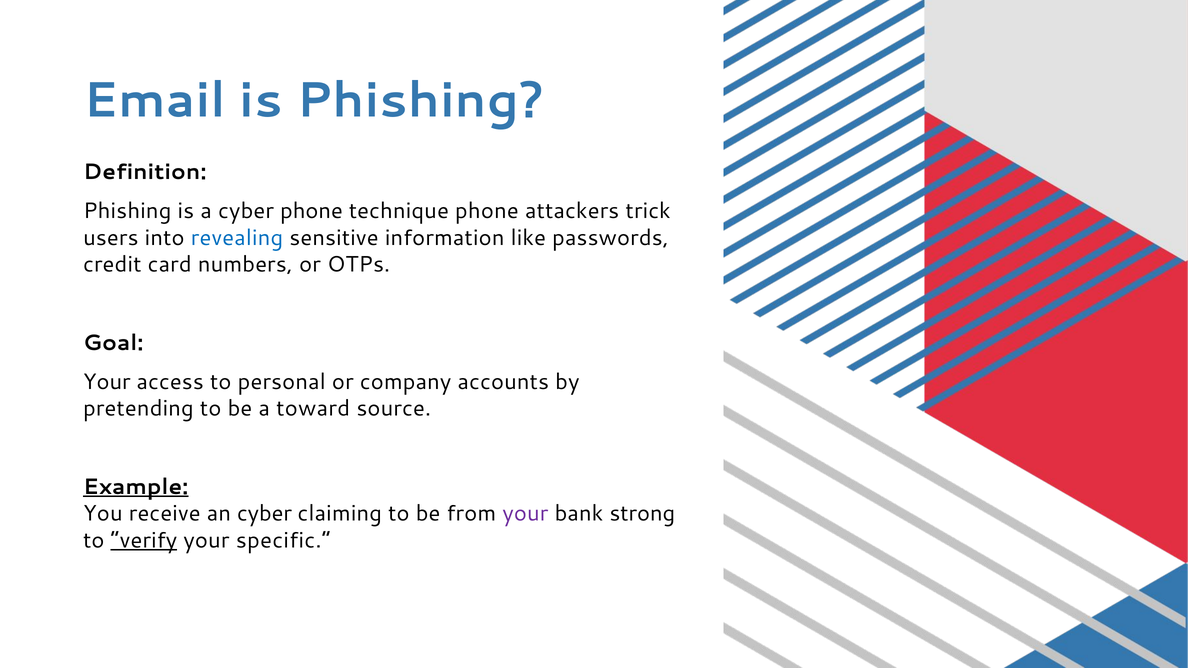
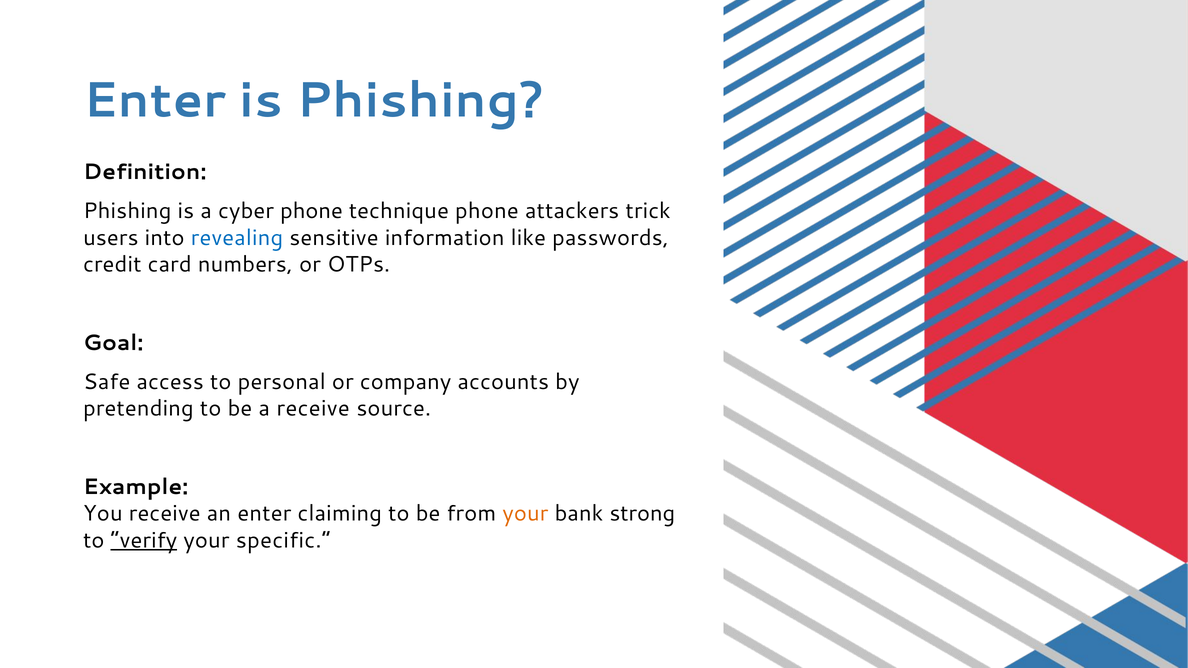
Email at (154, 101): Email -> Enter
Your at (107, 382): Your -> Safe
a toward: toward -> receive
Example underline: present -> none
an cyber: cyber -> enter
your at (525, 514) colour: purple -> orange
